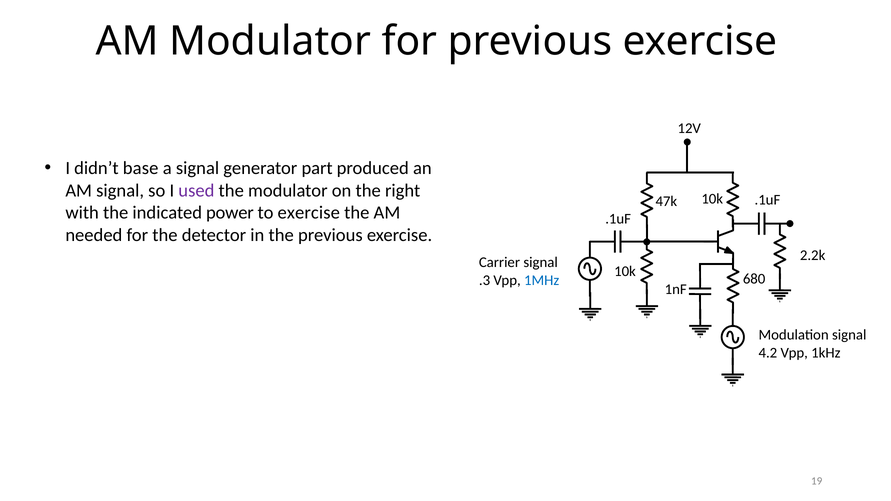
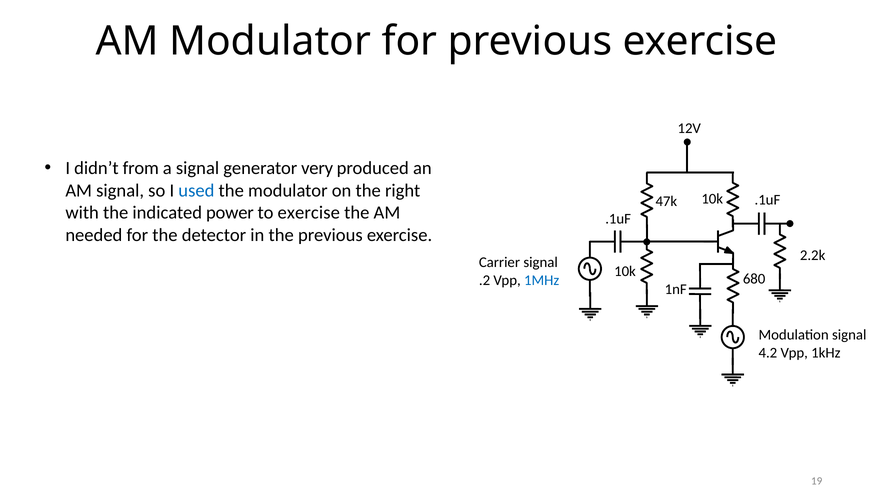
base: base -> from
part: part -> very
used colour: purple -> blue
.3: .3 -> .2
